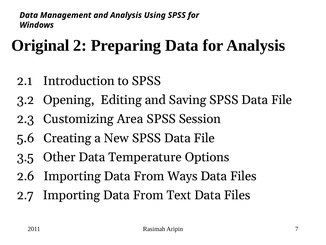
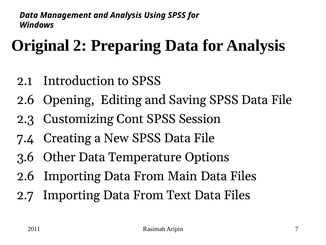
3.2 at (26, 100): 3.2 -> 2.6
Area: Area -> Cont
5.6: 5.6 -> 7.4
3.5: 3.5 -> 3.6
Ways: Ways -> Main
